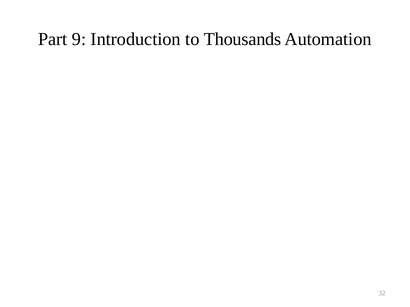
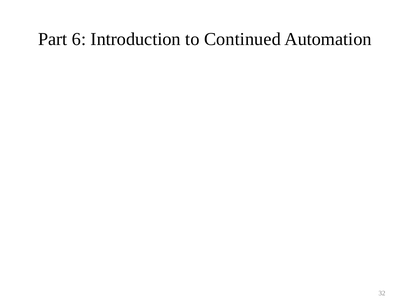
9: 9 -> 6
Thousands: Thousands -> Continued
